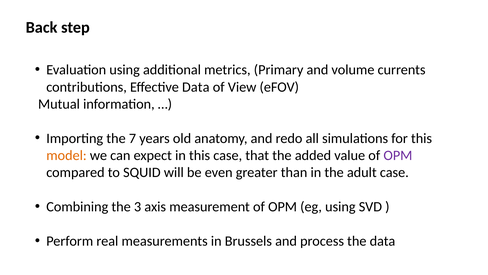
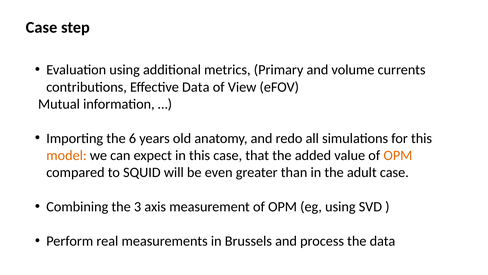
Back at (42, 27): Back -> Case
7: 7 -> 6
OPM at (398, 155) colour: purple -> orange
